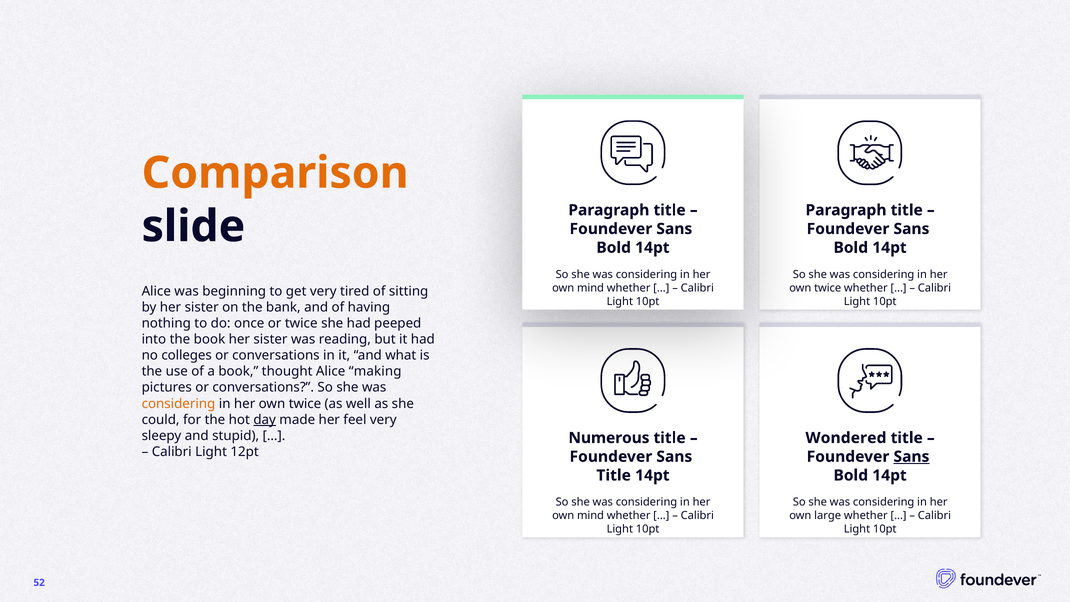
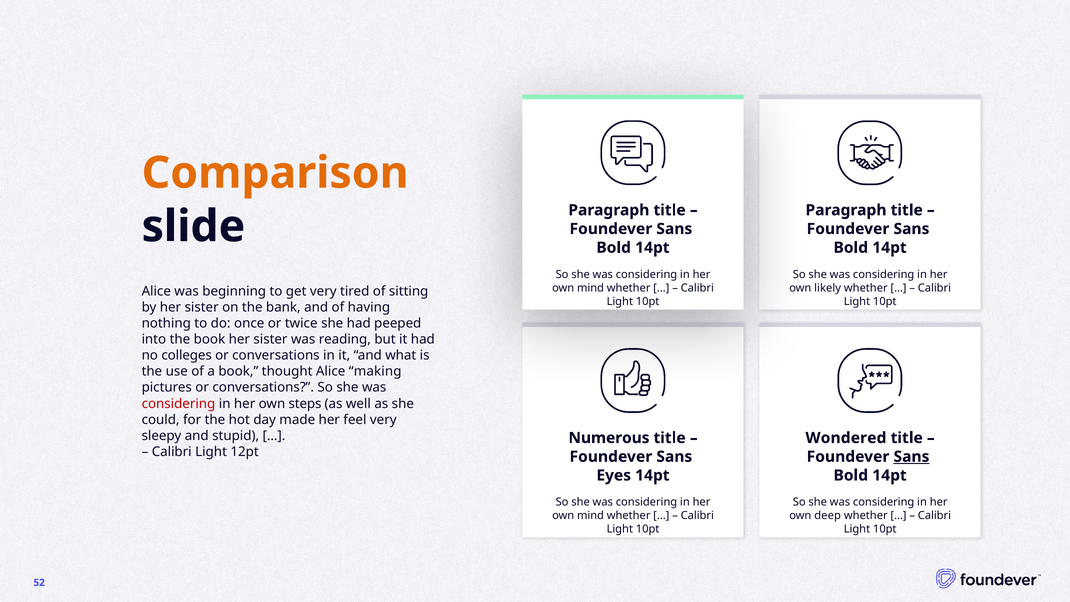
twice at (828, 288): twice -> likely
considering at (178, 404) colour: orange -> red
twice at (305, 404): twice -> steps
day underline: present -> none
Title at (614, 475): Title -> Eyes
large: large -> deep
